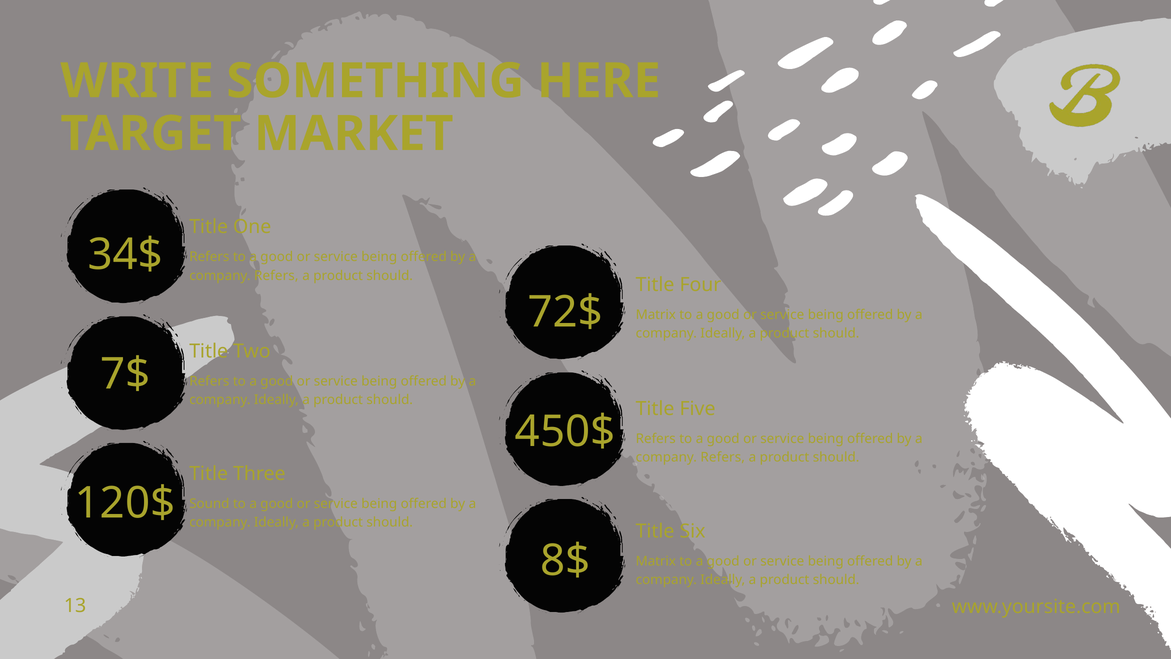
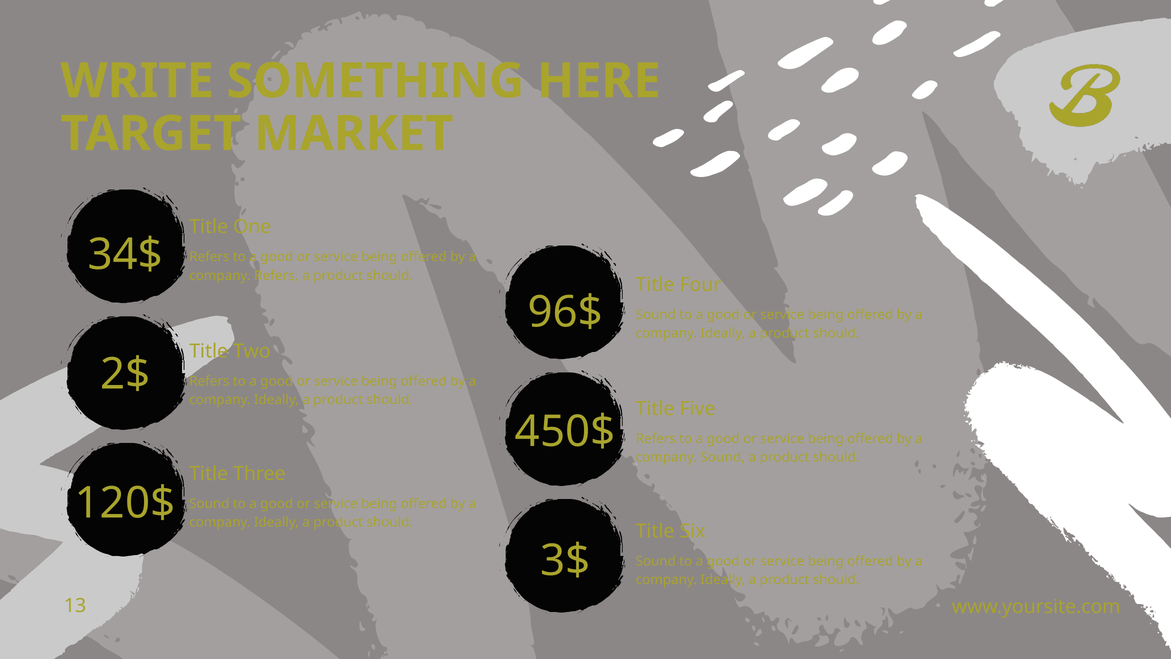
72$: 72$ -> 96$
Matrix at (656, 314): Matrix -> Sound
7$: 7$ -> 2$
Refers at (723, 457): Refers -> Sound
8$: 8$ -> 3$
Matrix at (656, 561): Matrix -> Sound
